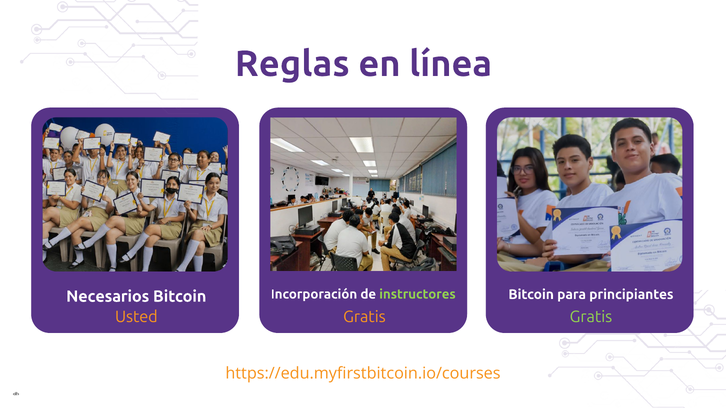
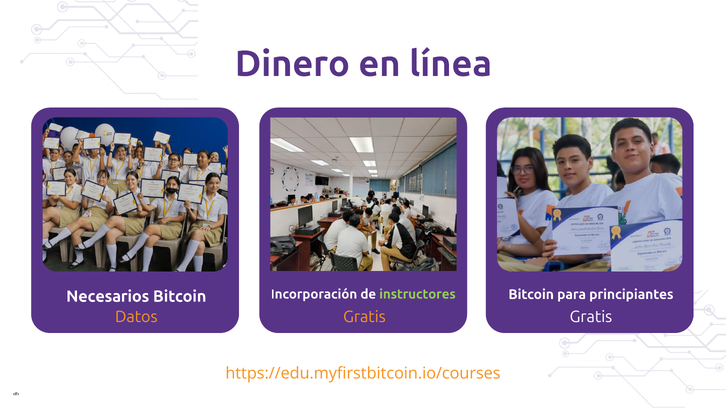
Reglas: Reglas -> Dinero
Usted: Usted -> Datos
Gratis at (591, 317) colour: light green -> white
